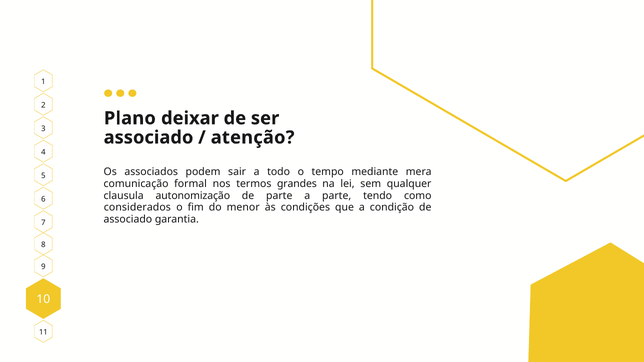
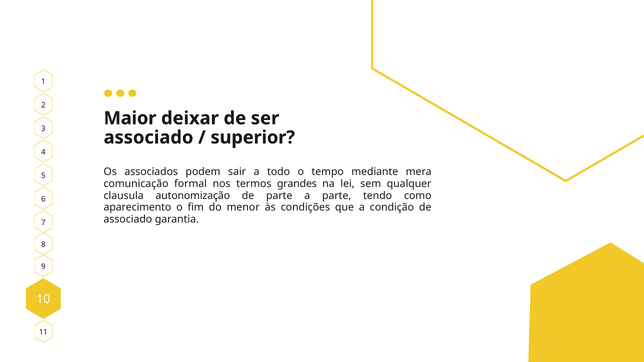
Plano: Plano -> Maior
atenção: atenção -> superior
considerados: considerados -> aparecimento
